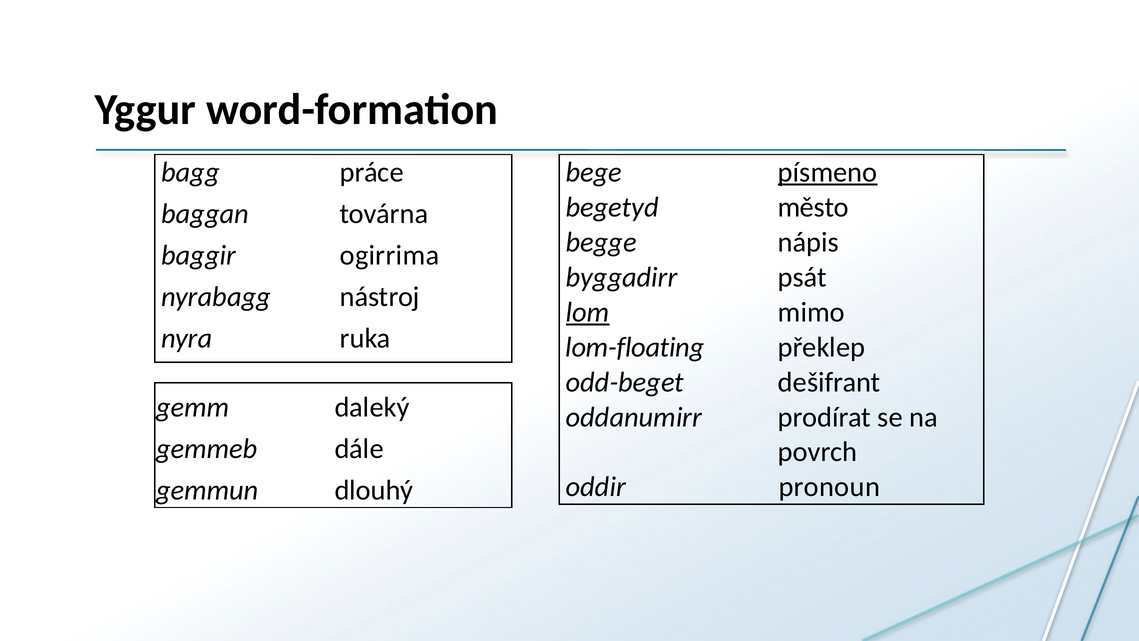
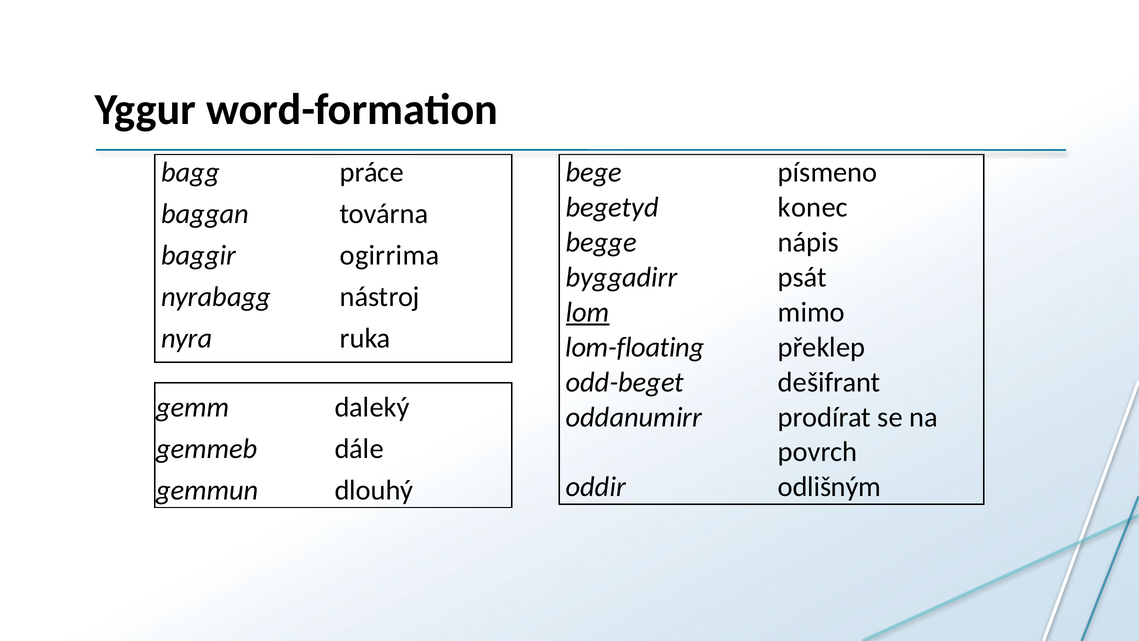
písmeno underline: present -> none
město: město -> konec
pronoun: pronoun -> odlišným
